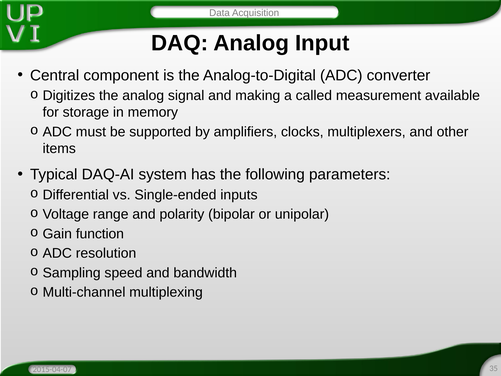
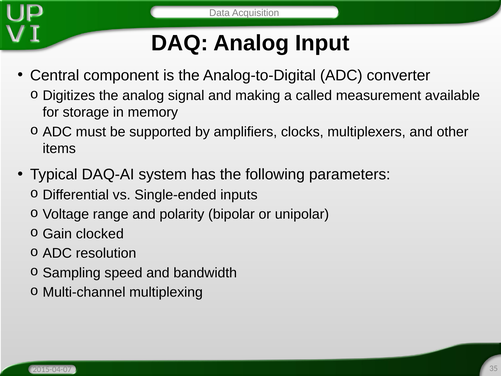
function: function -> clocked
